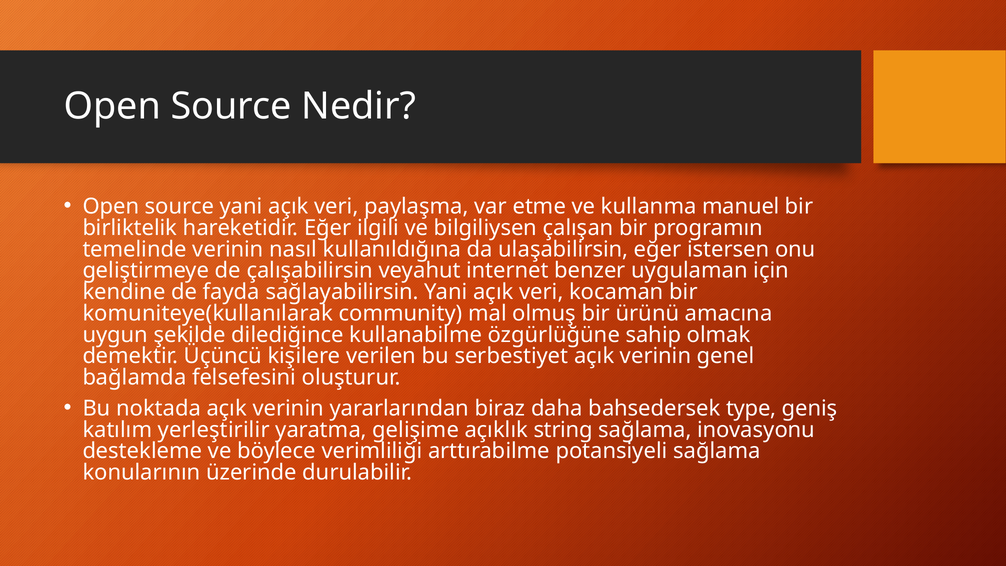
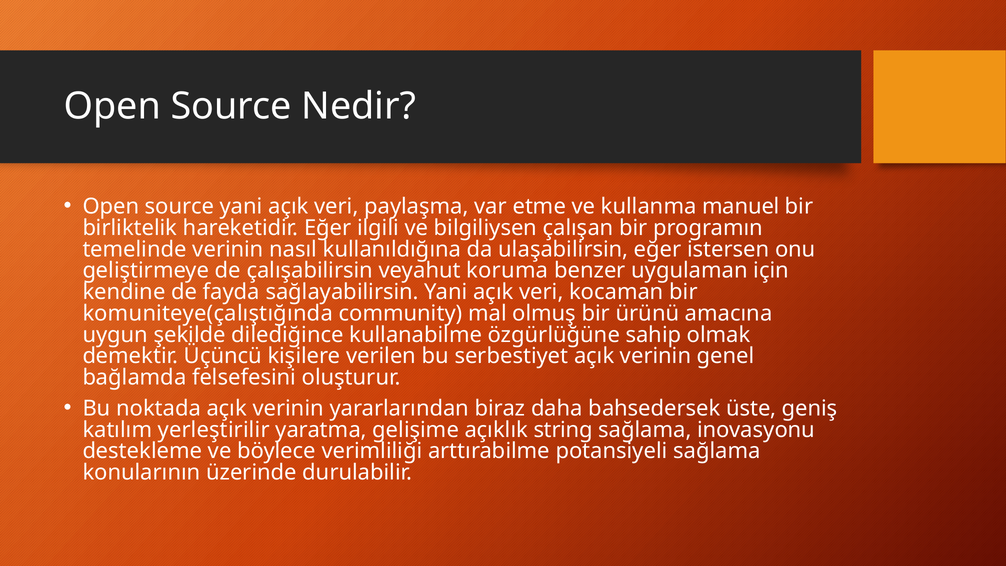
internet: internet -> koruma
komuniteye(kullanılarak: komuniteye(kullanılarak -> komuniteye(çalıştığında
type: type -> üste
